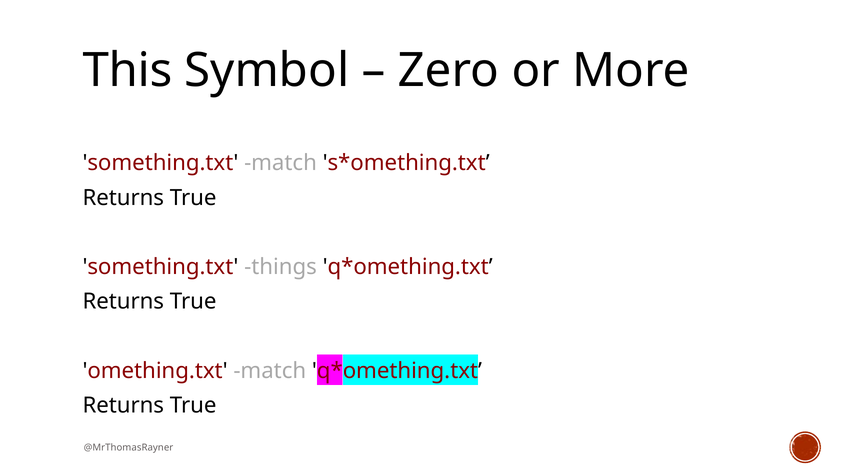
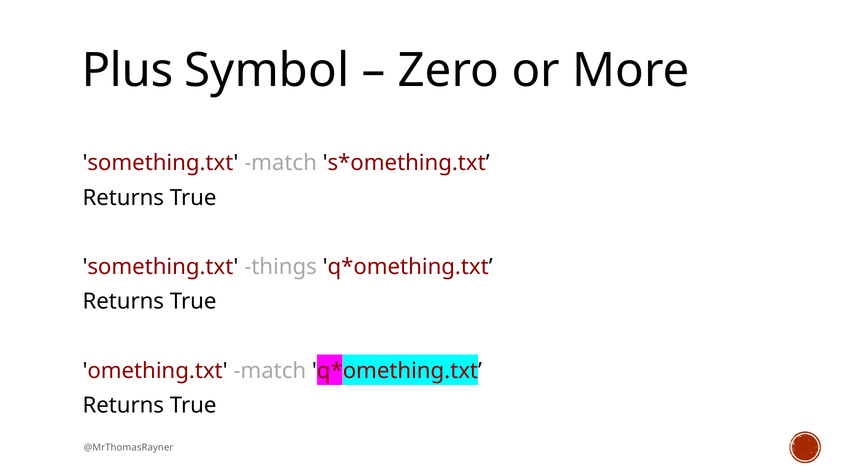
This: This -> Plus
